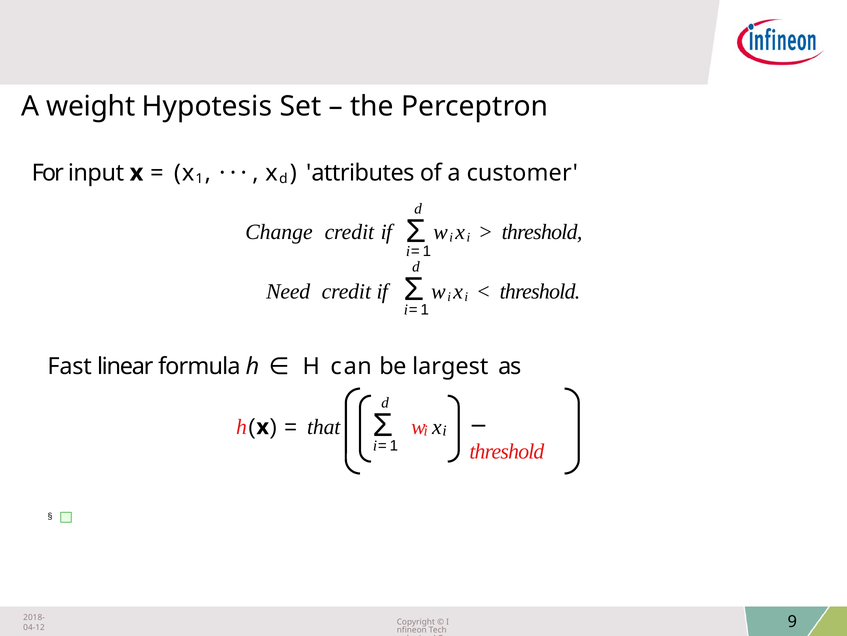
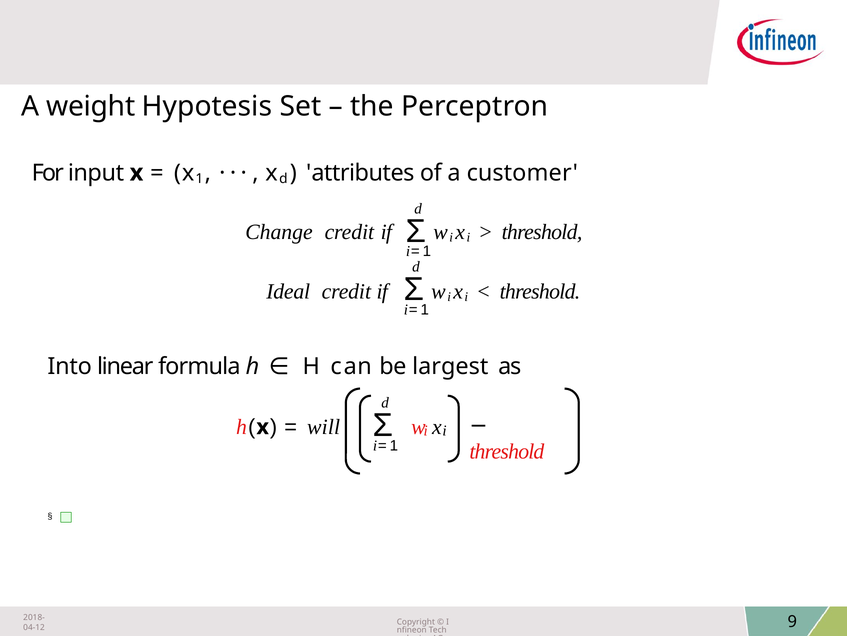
Need: Need -> Ideal
Fast: Fast -> Into
that: that -> will
